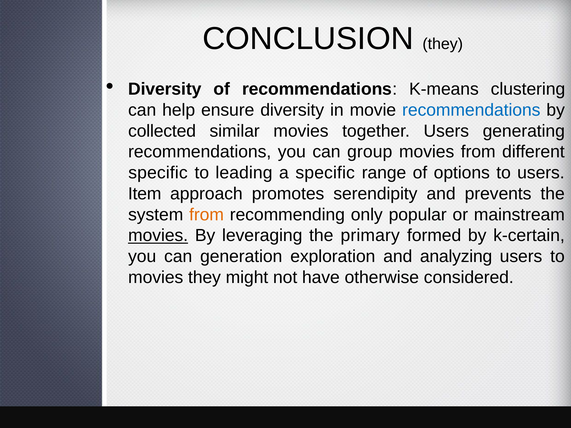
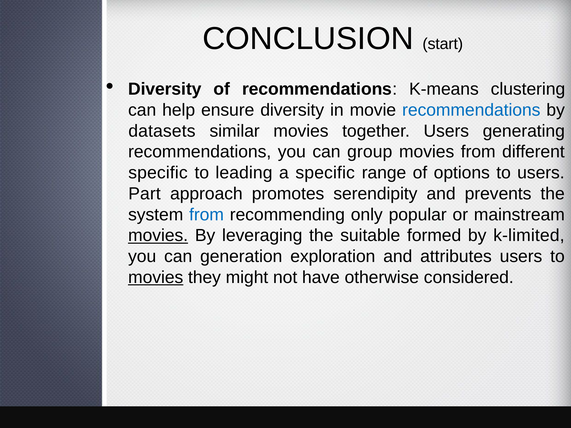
CONCLUSION they: they -> start
collected: collected -> datasets
Item: Item -> Part
from at (207, 215) colour: orange -> blue
primary: primary -> suitable
k-certain: k-certain -> k-limited
analyzing: analyzing -> attributes
movies at (156, 278) underline: none -> present
